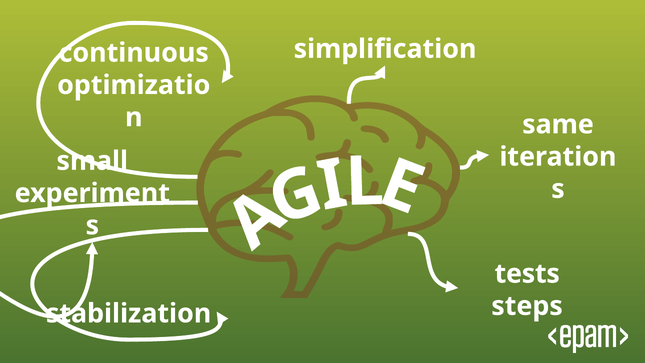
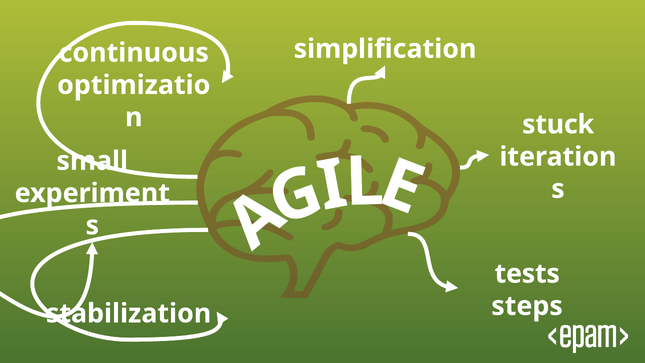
same: same -> stuck
